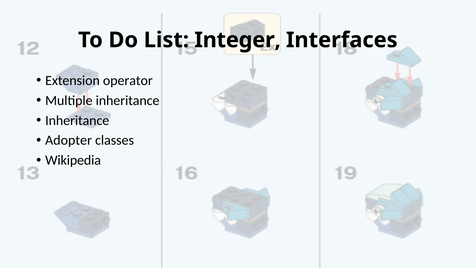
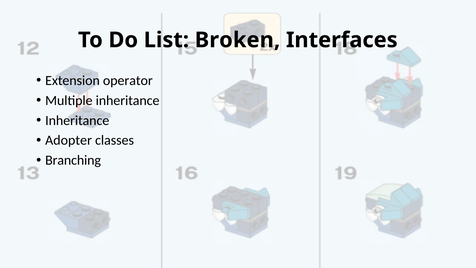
Integer: Integer -> Broken
Wikipedia: Wikipedia -> Branching
